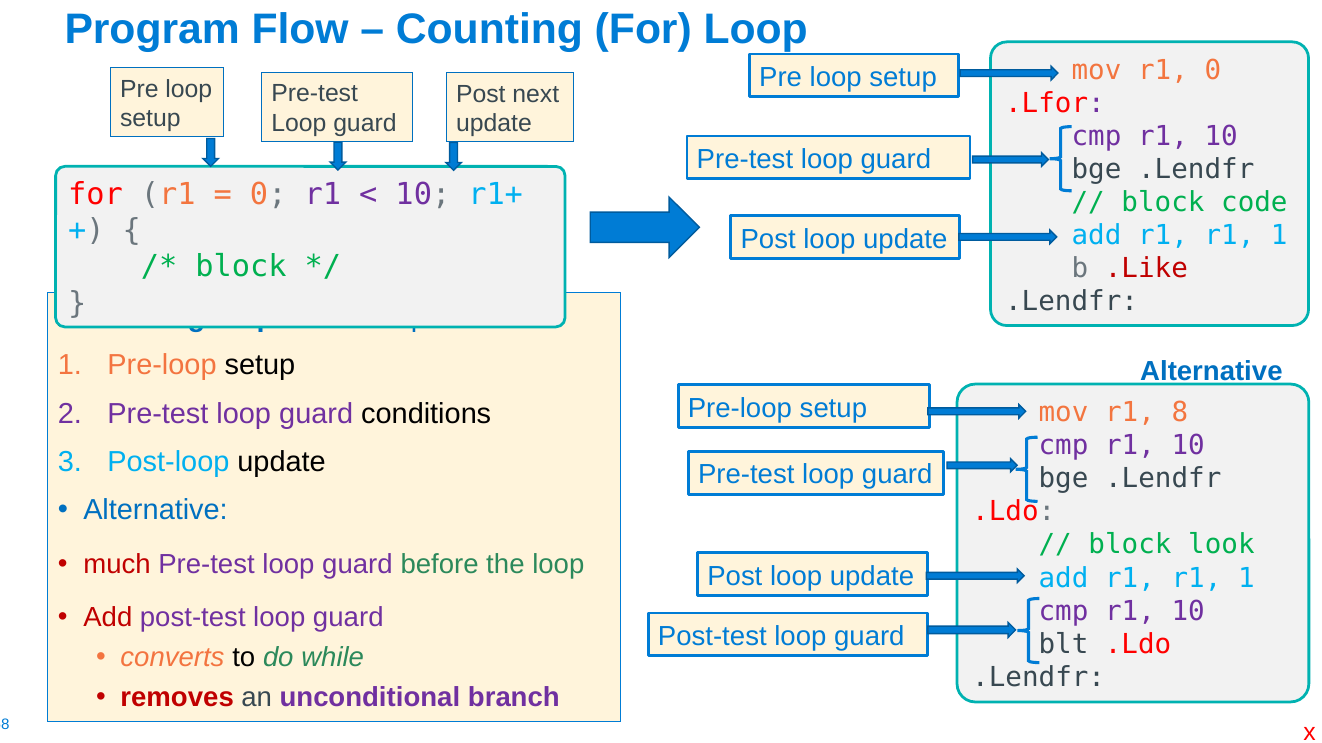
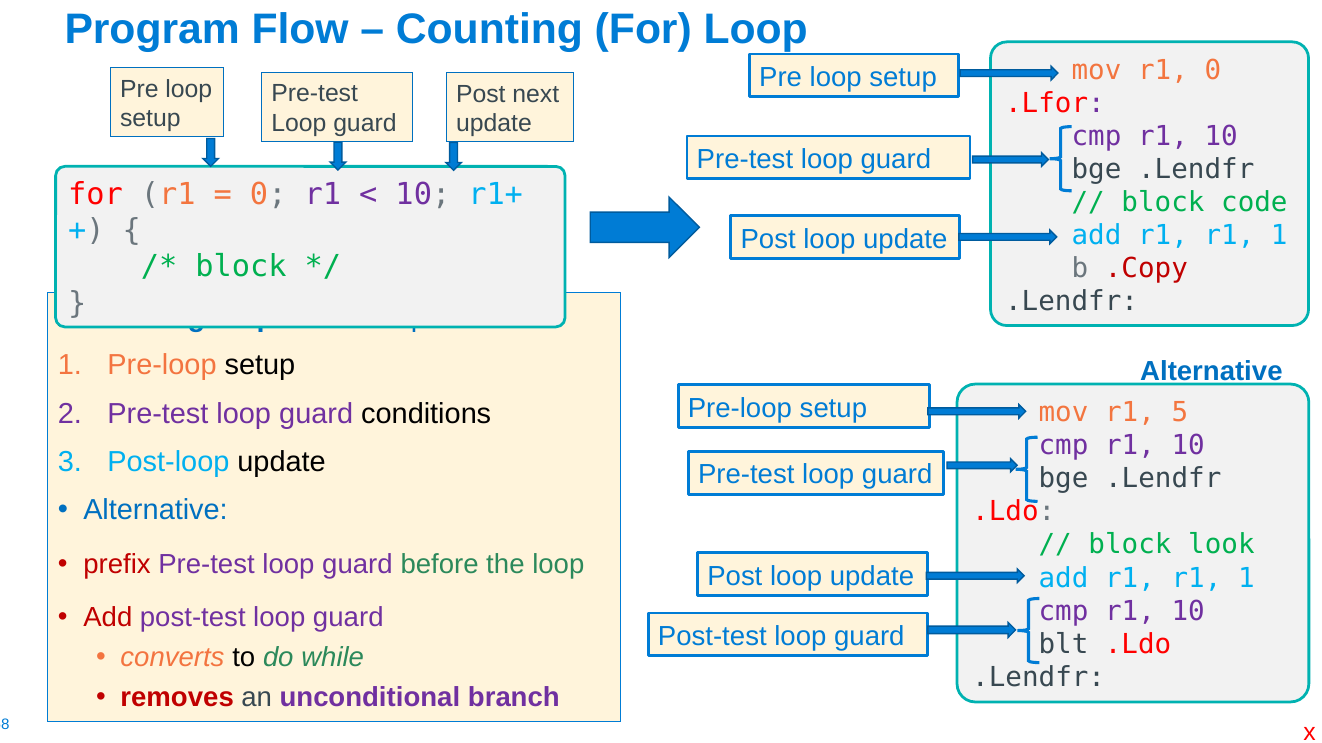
.Like: .Like -> .Copy
8: 8 -> 5
much: much -> prefix
